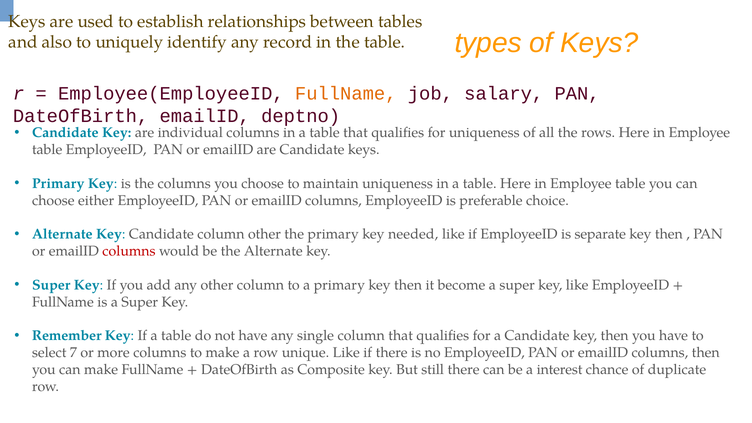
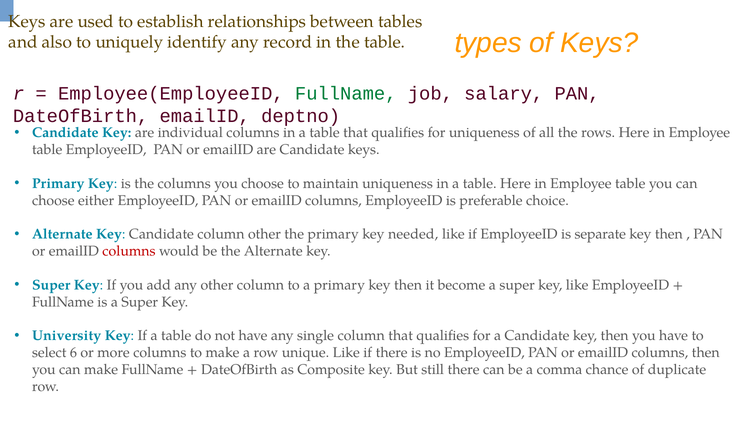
FullName at (346, 94) colour: orange -> green
Remember: Remember -> University
7: 7 -> 6
interest: interest -> comma
